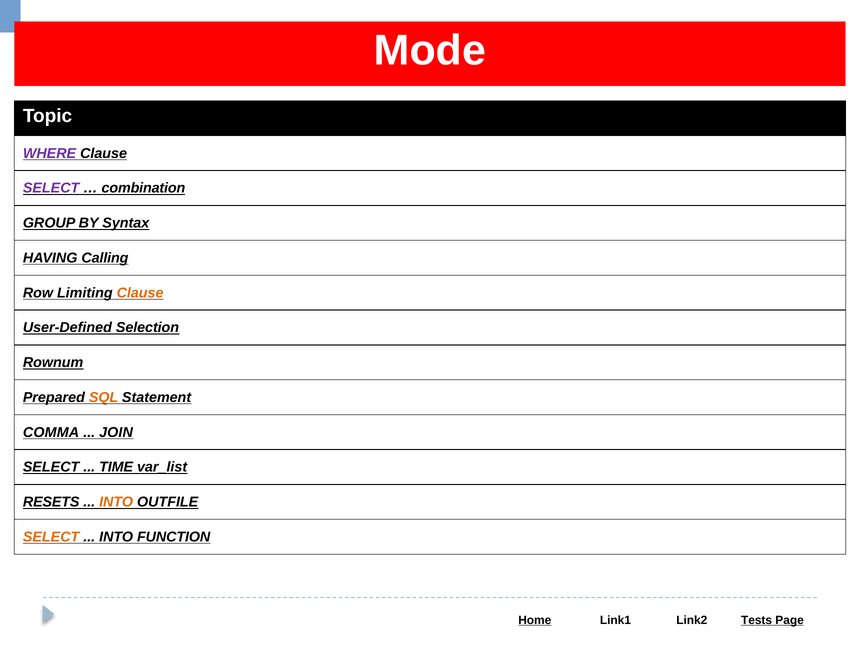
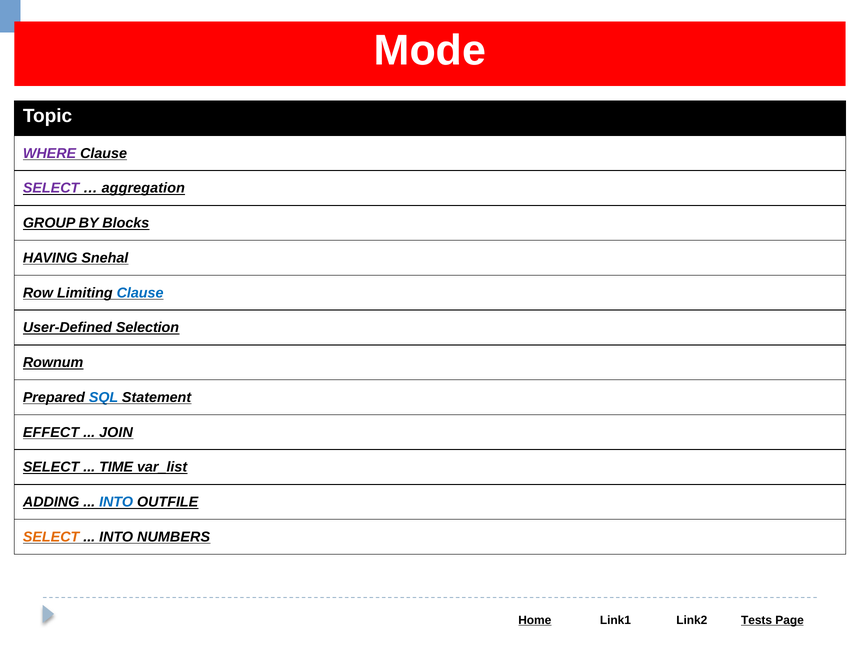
combination: combination -> aggregation
Syntax: Syntax -> Blocks
Calling: Calling -> Snehal
Clause at (140, 293) colour: orange -> blue
SQL colour: orange -> blue
COMMA: COMMA -> EFFECT
RESETS: RESETS -> ADDING
INTO at (116, 502) colour: orange -> blue
FUNCTION: FUNCTION -> NUMBERS
